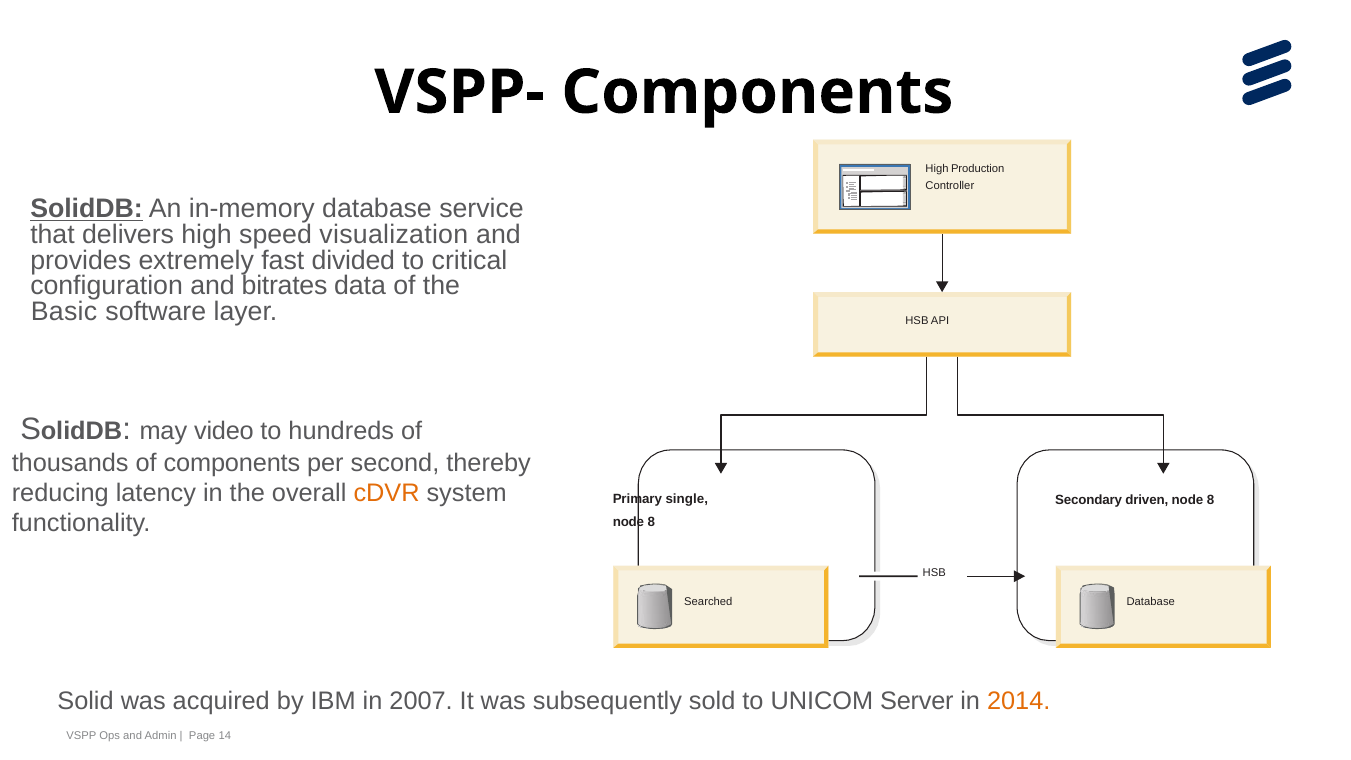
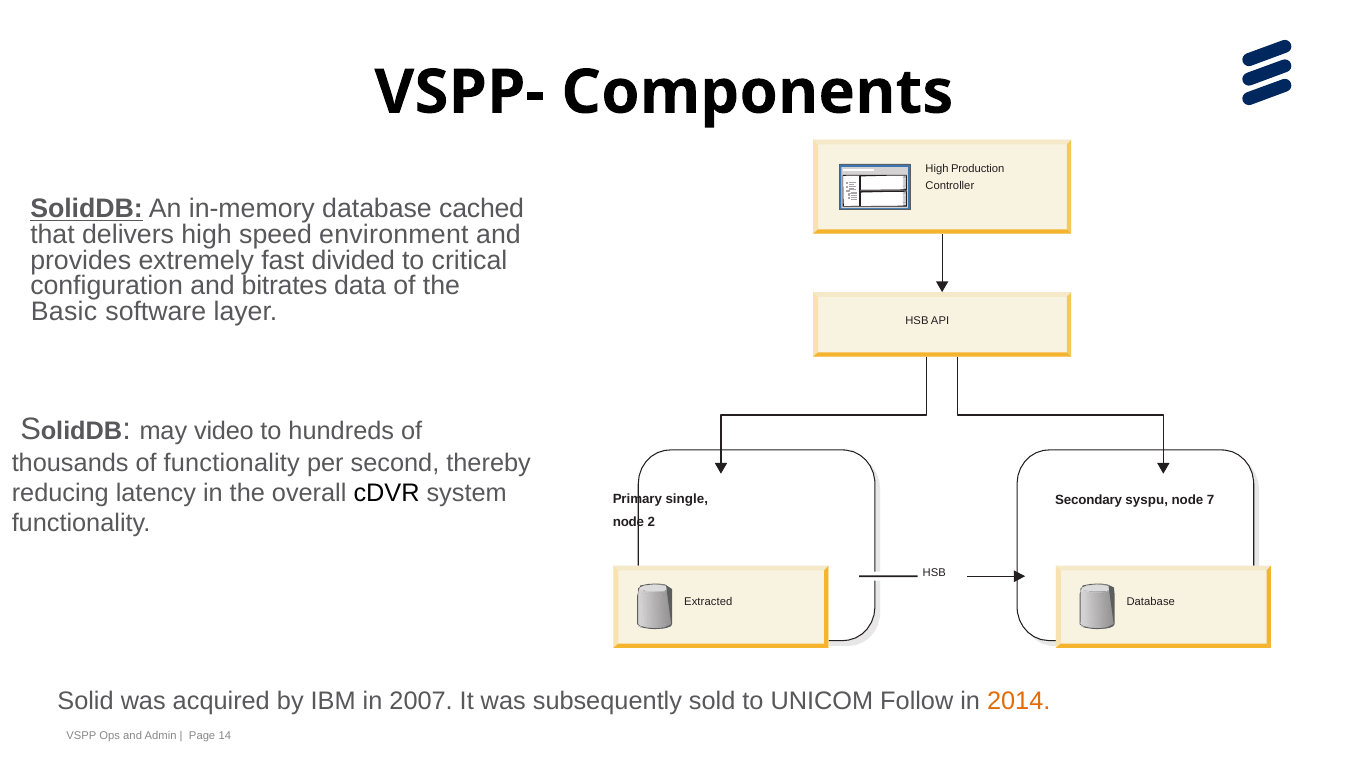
service: service -> cached
visualization: visualization -> environment
of components: components -> functionality
cDVR colour: orange -> black
driven: driven -> syspu
8 at (1211, 500): 8 -> 7
8 at (651, 522): 8 -> 2
Searched: Searched -> Extracted
Server: Server -> Follow
